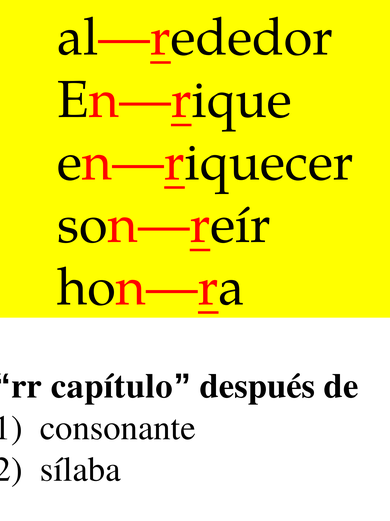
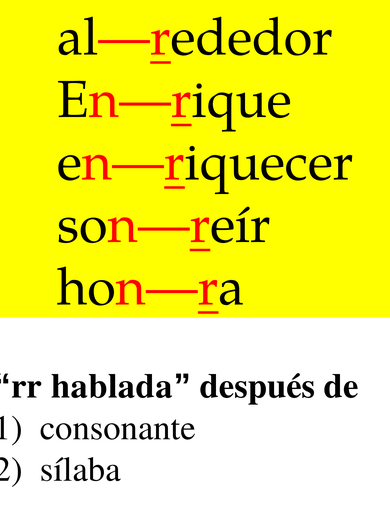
capítulo: capítulo -> hablada
